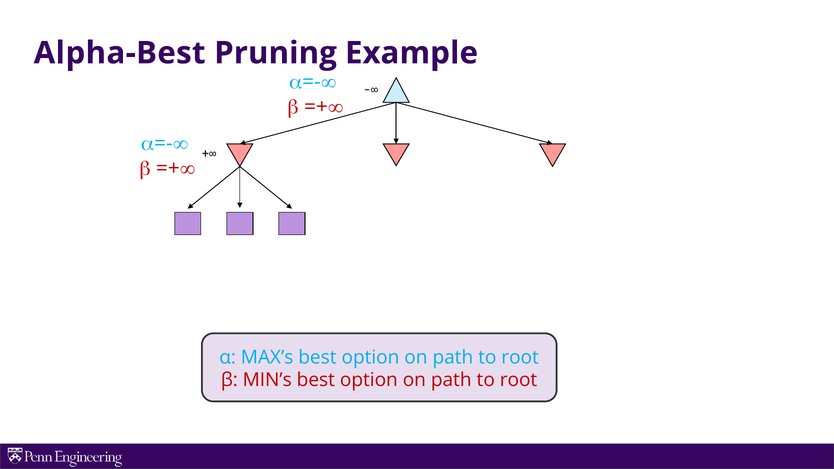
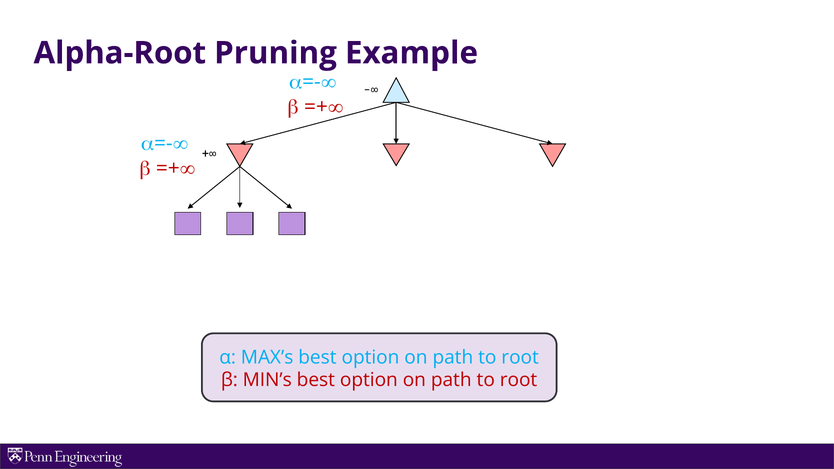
Alpha-Best: Alpha-Best -> Alpha-Root
